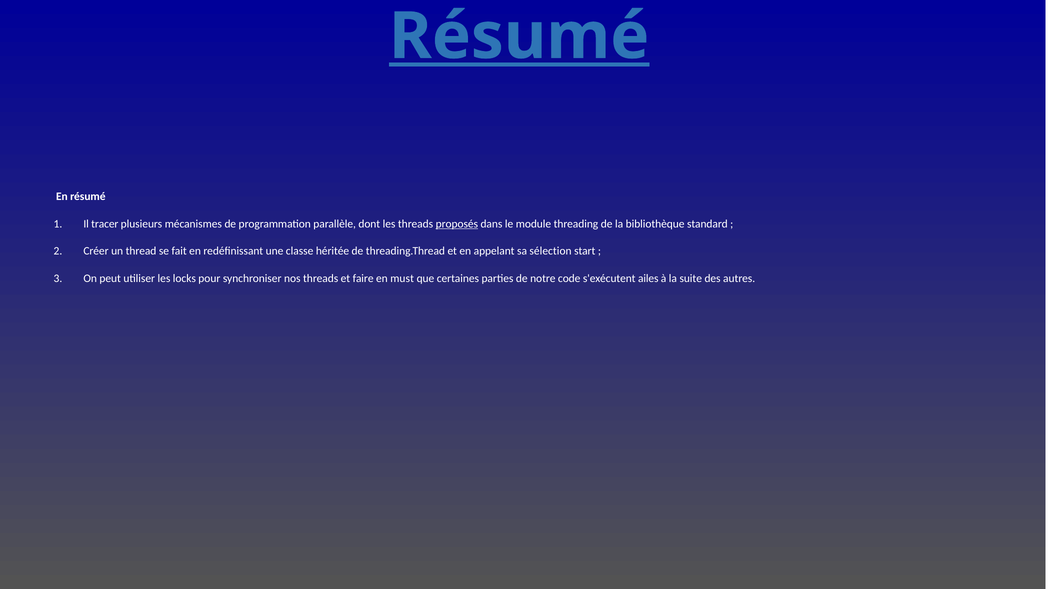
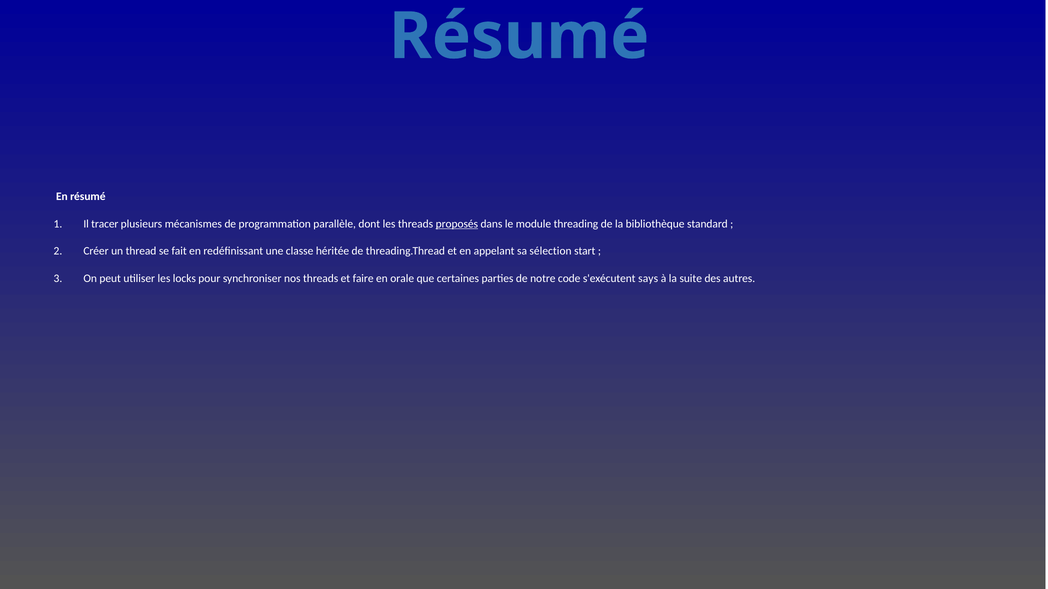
Résumé at (519, 36) underline: present -> none
must: must -> orale
ailes: ailes -> says
